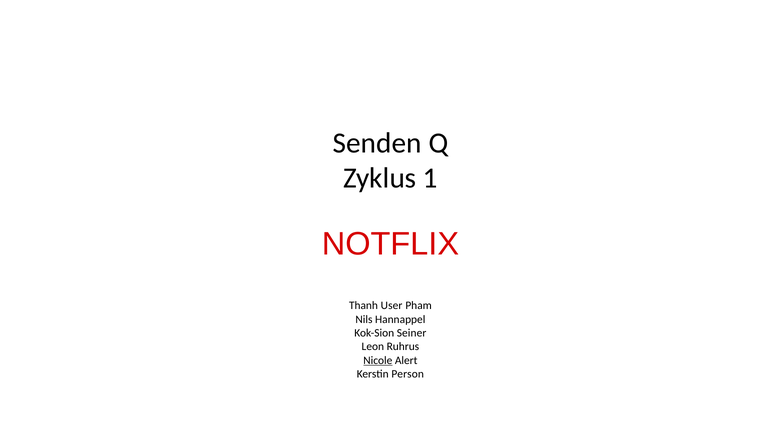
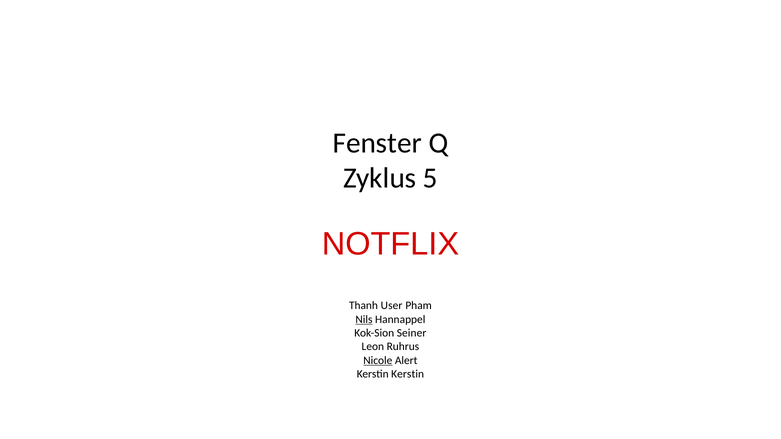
Senden: Senden -> Fenster
1: 1 -> 5
Nils underline: none -> present
Kerstin Person: Person -> Kerstin
